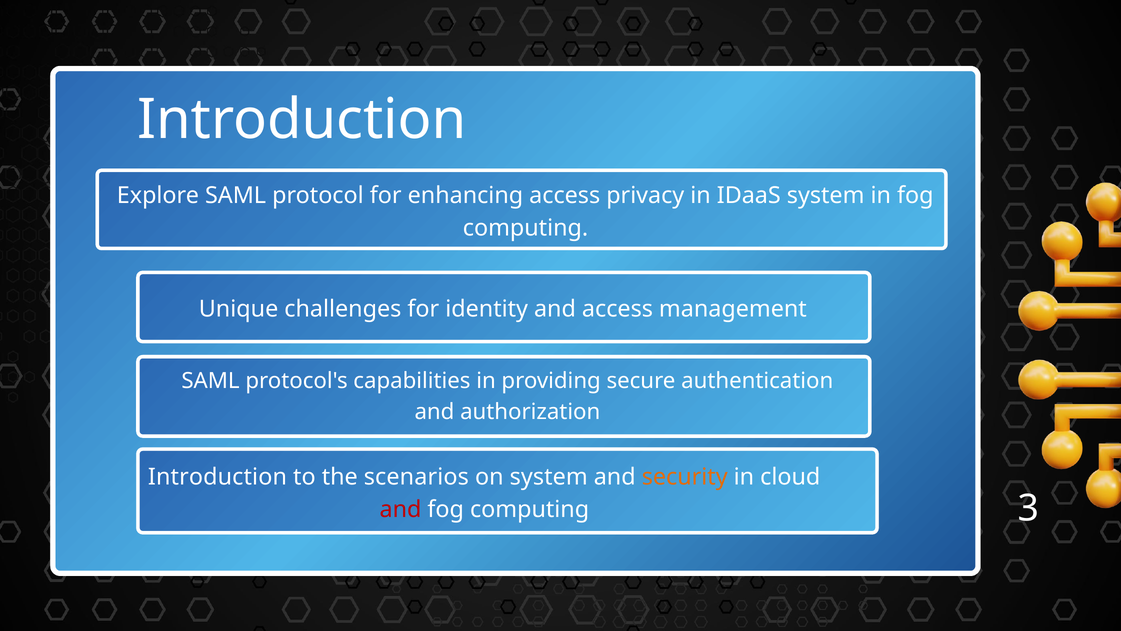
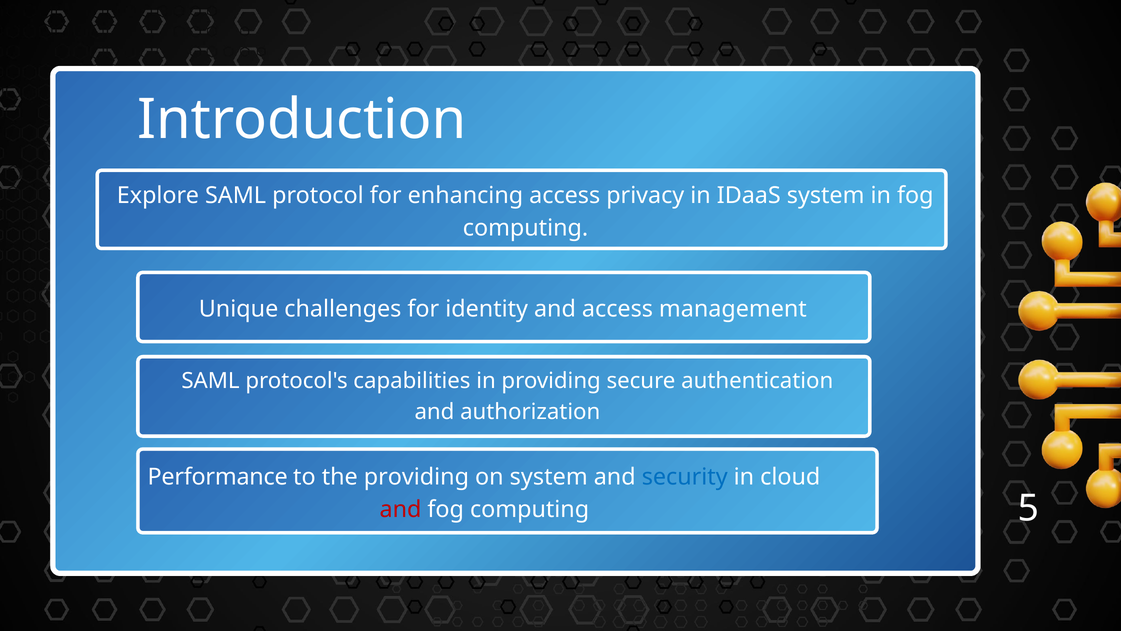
Introduction at (217, 477): Introduction -> Performance
the scenarios: scenarios -> providing
security colour: orange -> blue
3: 3 -> 5
